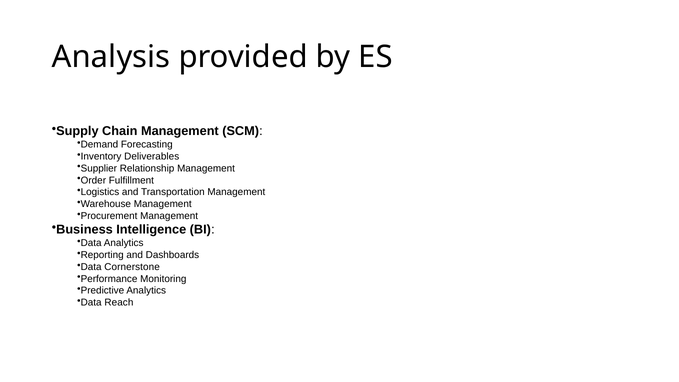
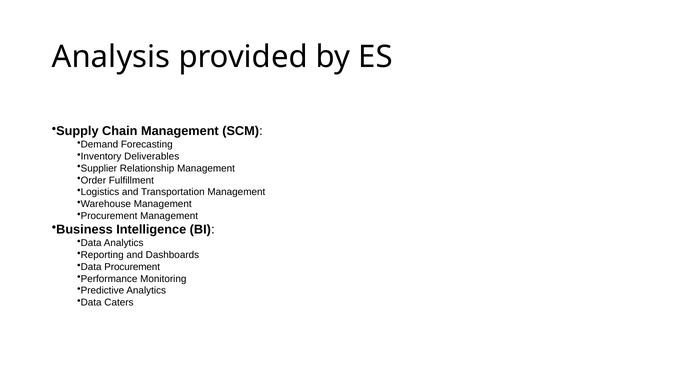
Data Cornerstone: Cornerstone -> Procurement
Reach: Reach -> Caters
